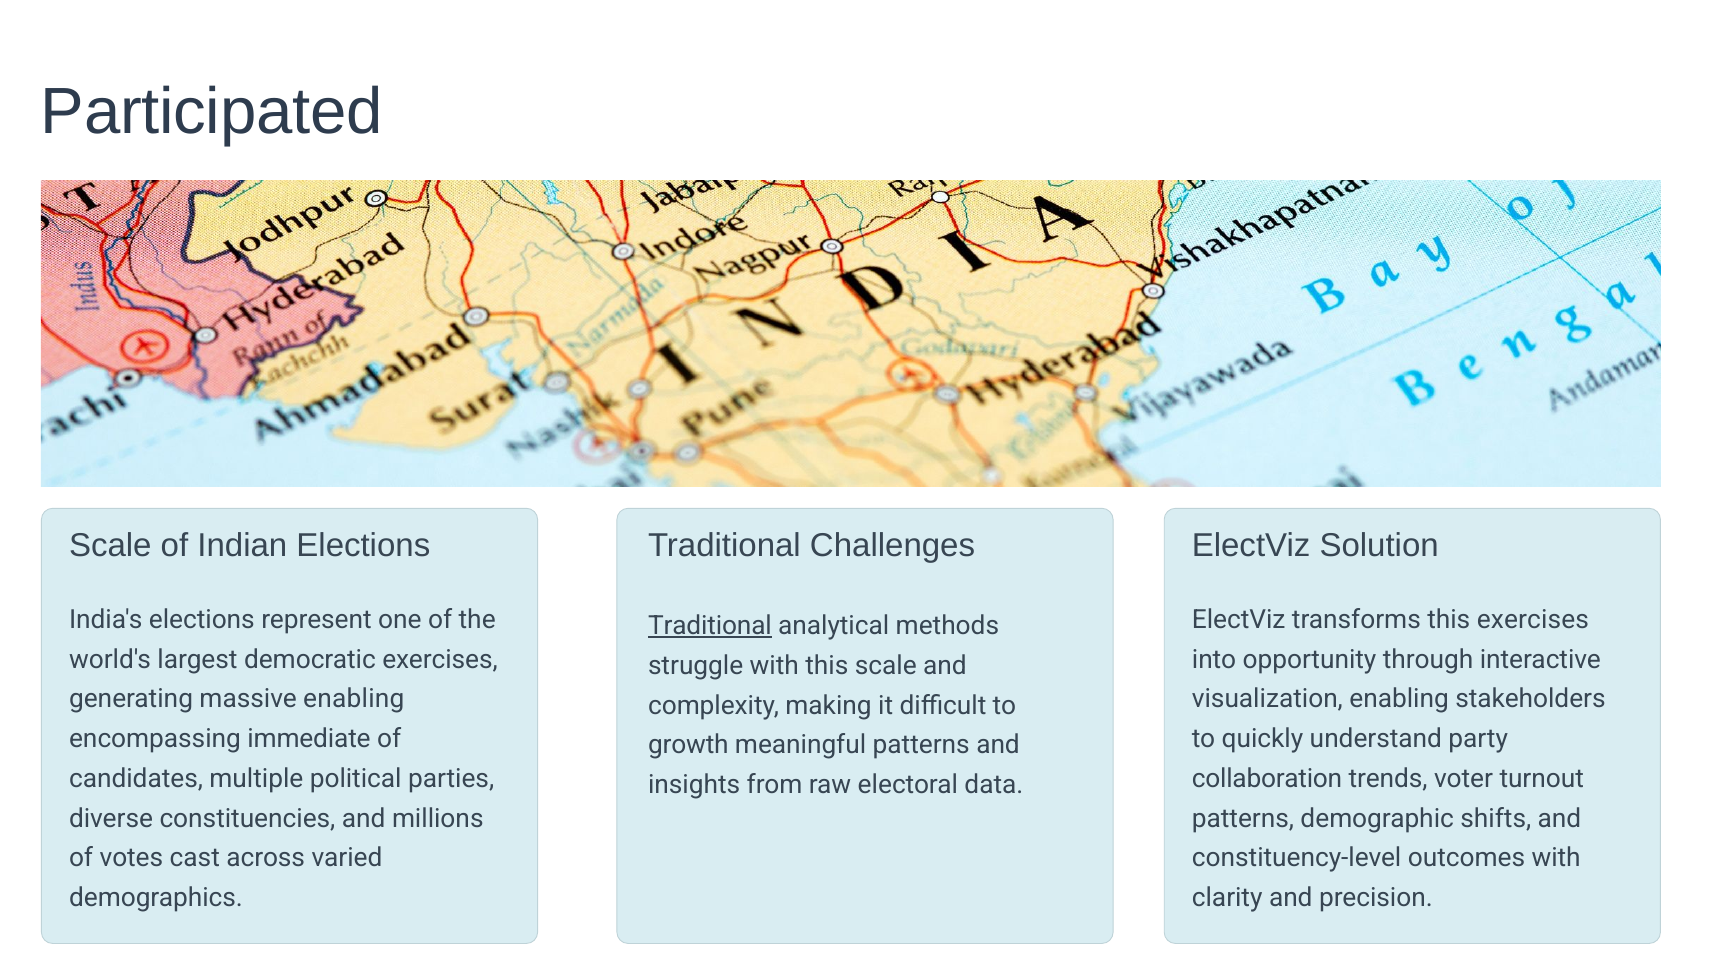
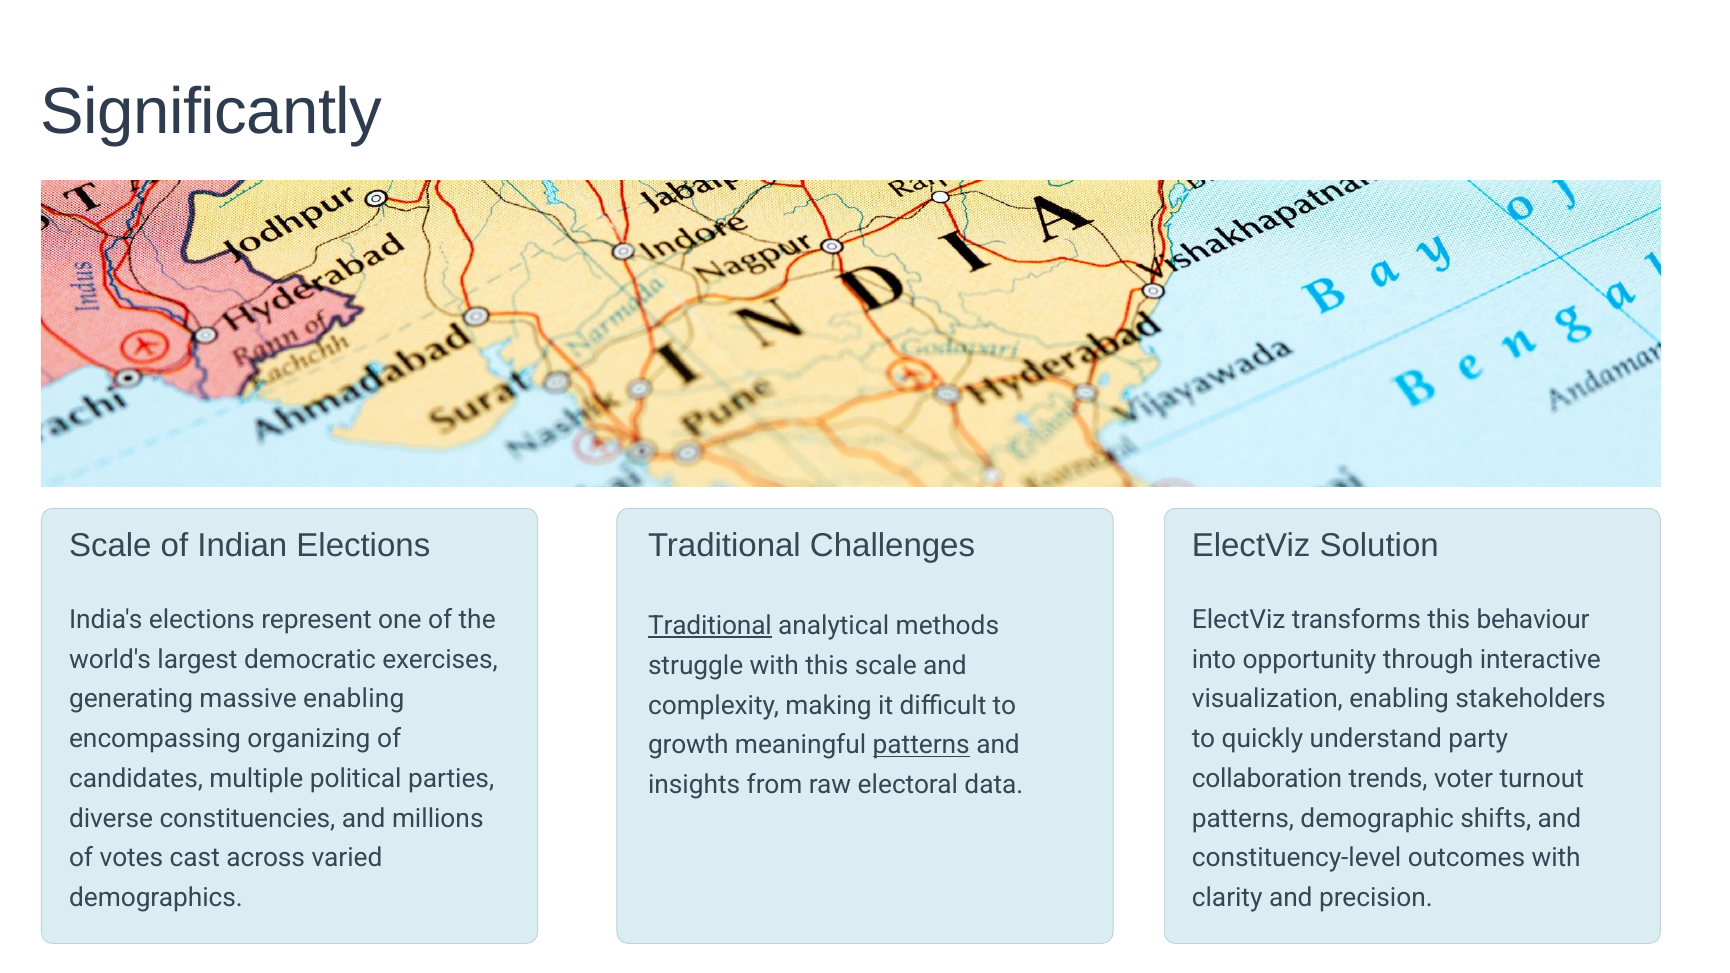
Participated: Participated -> Significantly
this exercises: exercises -> behaviour
immediate: immediate -> organizing
patterns at (921, 745) underline: none -> present
